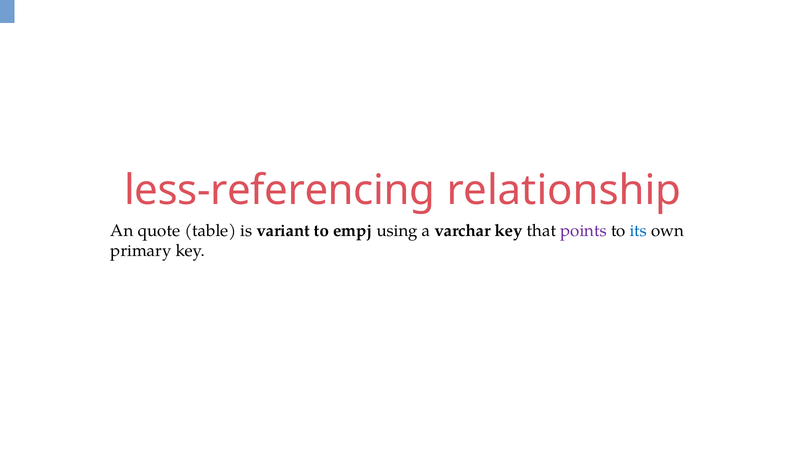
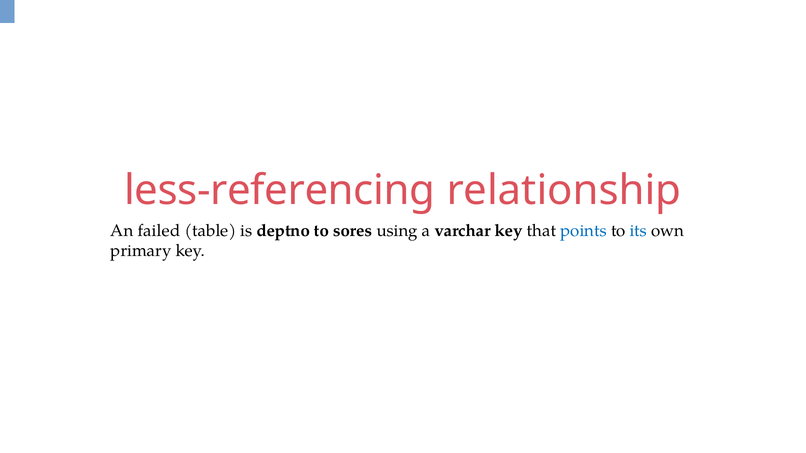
quote: quote -> failed
variant: variant -> deptno
empj: empj -> sores
points colour: purple -> blue
